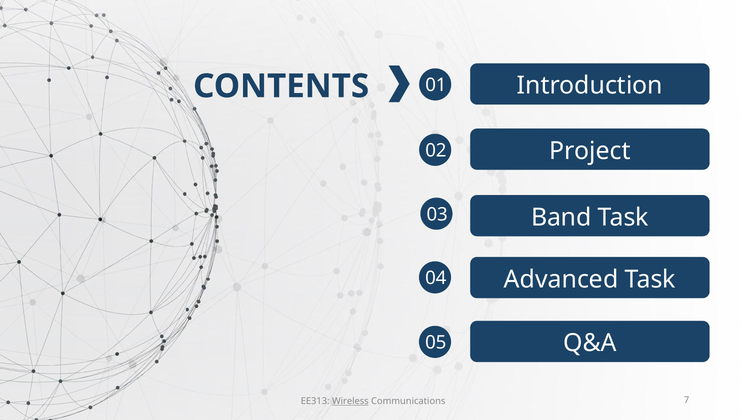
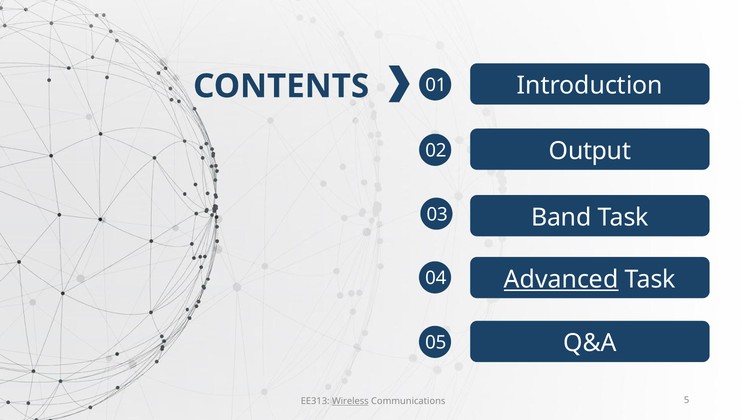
Project: Project -> Output
Advanced underline: none -> present
7: 7 -> 5
